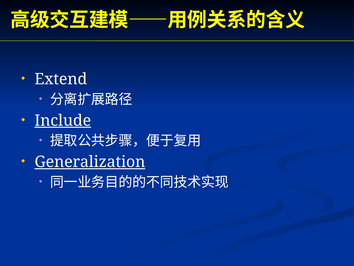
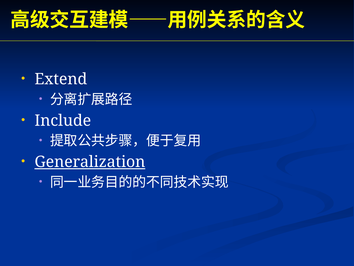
Include underline: present -> none
